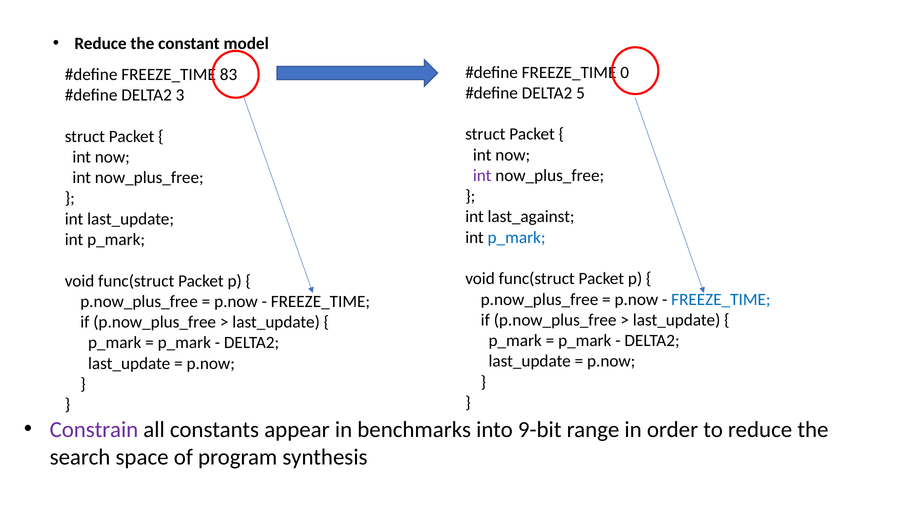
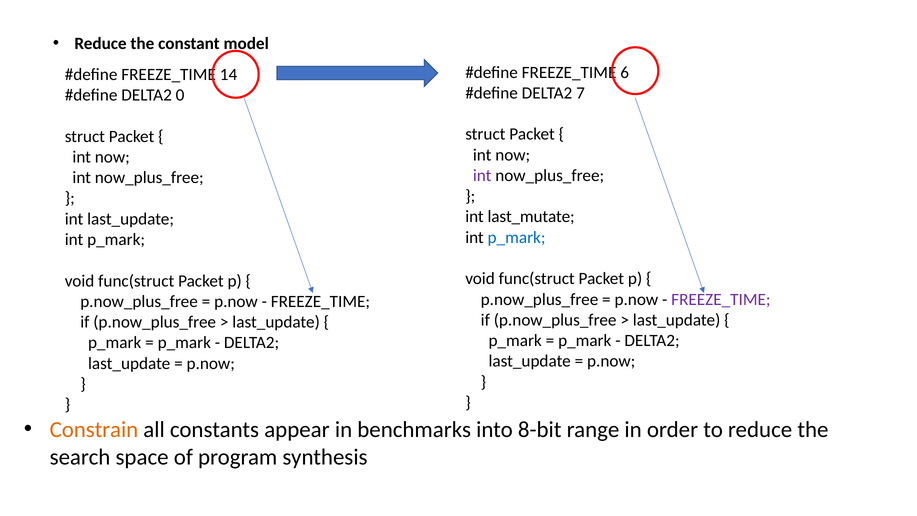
0: 0 -> 6
83: 83 -> 14
5: 5 -> 7
3: 3 -> 0
last_against: last_against -> last_mutate
FREEZE_TIME at (721, 299) colour: blue -> purple
Constrain colour: purple -> orange
9-bit: 9-bit -> 8-bit
